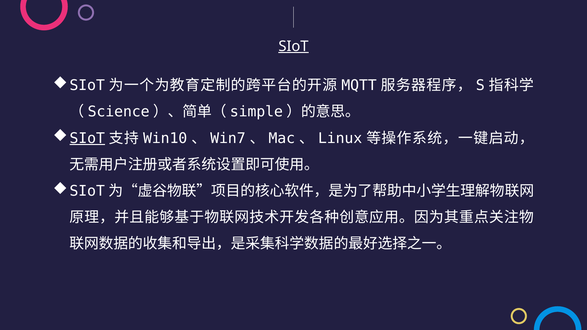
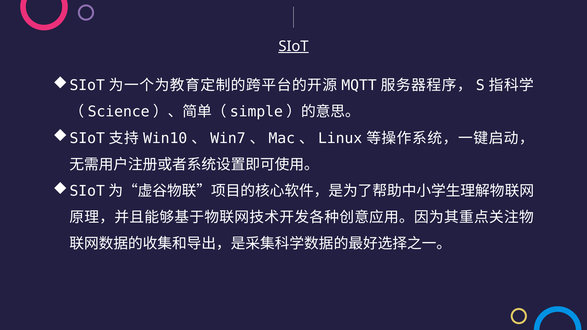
SIoT at (87, 138) underline: present -> none
